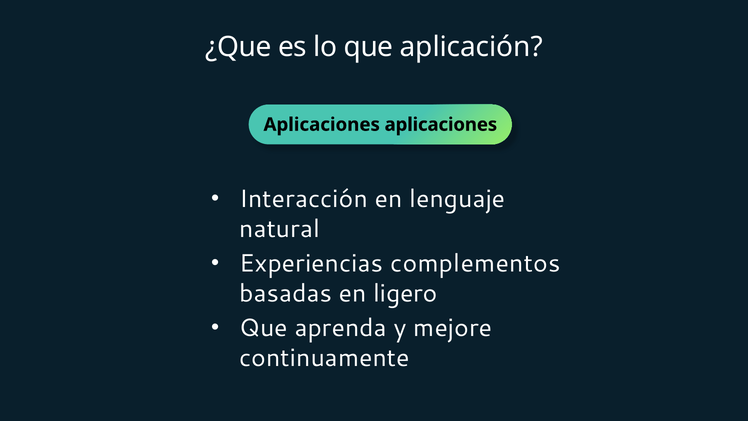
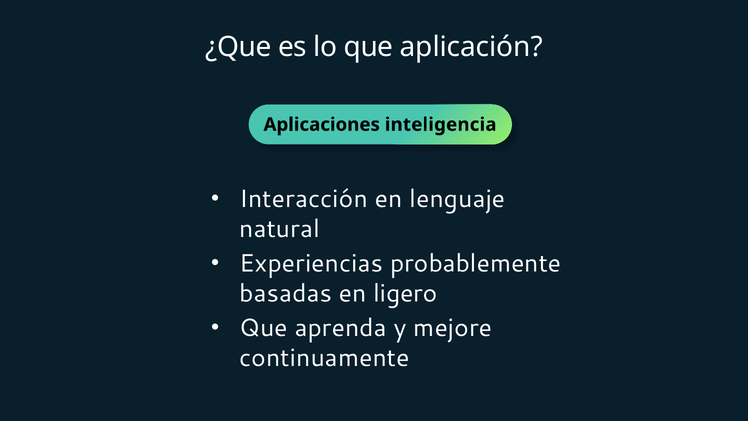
Aplicaciones aplicaciones: aplicaciones -> inteligencia
complementos: complementos -> probablemente
